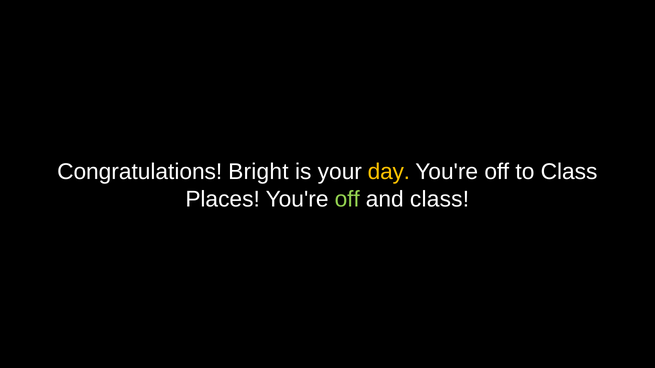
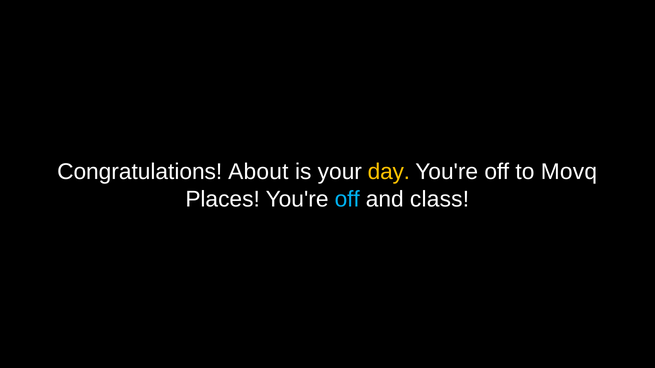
Bright: Bright -> About
to Class: Class -> Movq
off at (347, 199) colour: light green -> light blue
